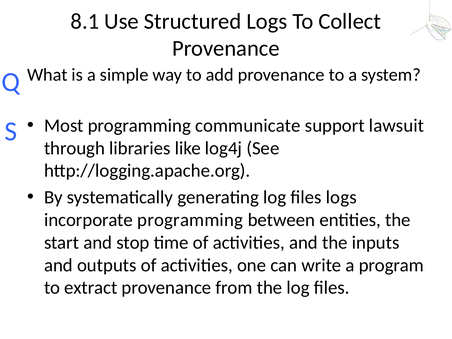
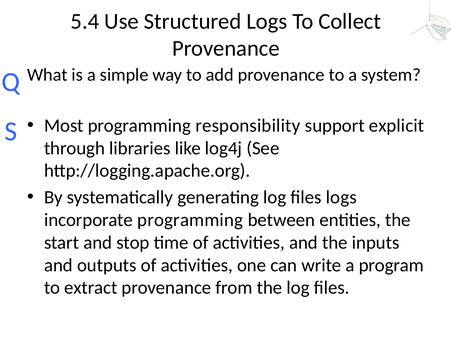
8.1: 8.1 -> 5.4
communicate: communicate -> responsibility
lawsuit: lawsuit -> explicit
